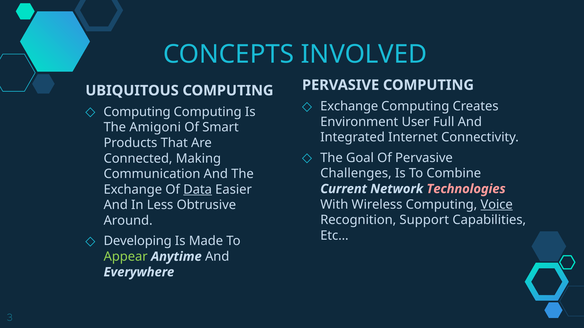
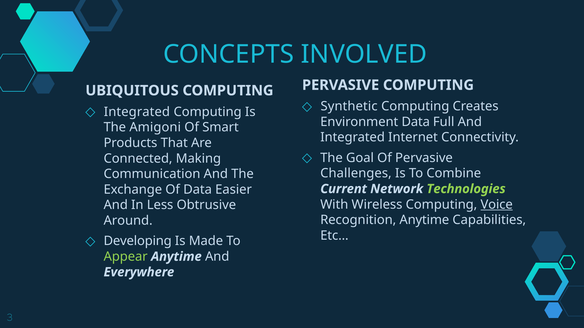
Exchange at (349, 106): Exchange -> Synthetic
Computing at (137, 112): Computing -> Integrated
Environment User: User -> Data
Data at (198, 190) underline: present -> none
Technologies colour: pink -> light green
Recognition Support: Support -> Anytime
